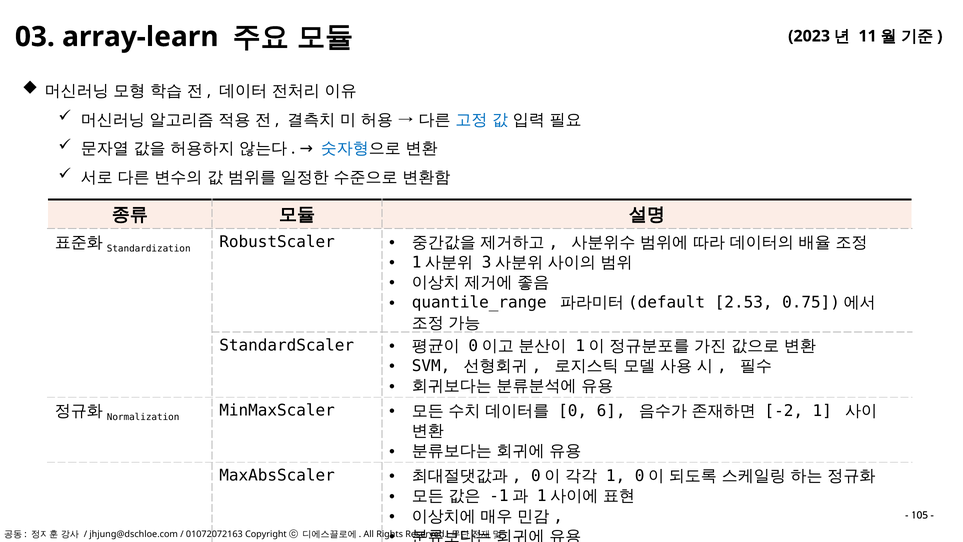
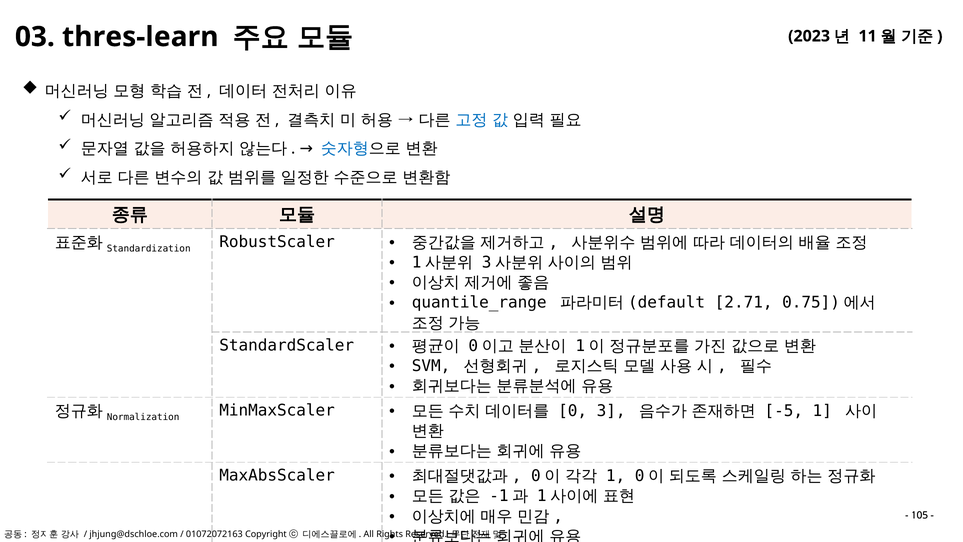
array-learn: array-learn -> thres-learn
2.53: 2.53 -> 2.71
6: 6 -> 3
-2: -2 -> -5
